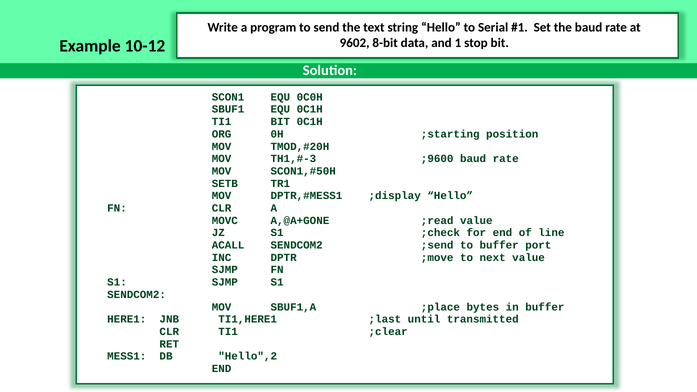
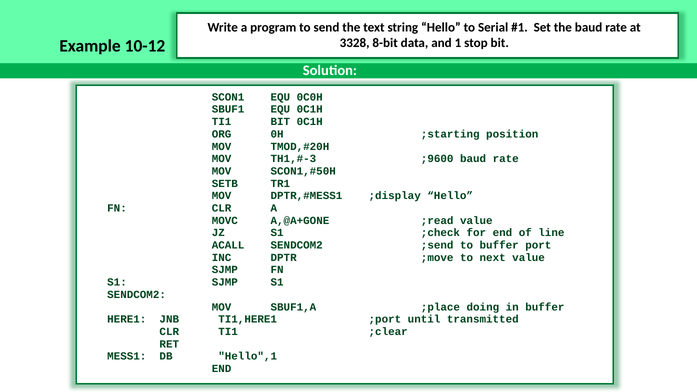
9602: 9602 -> 3328
bytes: bytes -> doing
;last: ;last -> ;port
Hello",2: Hello",2 -> Hello",1
